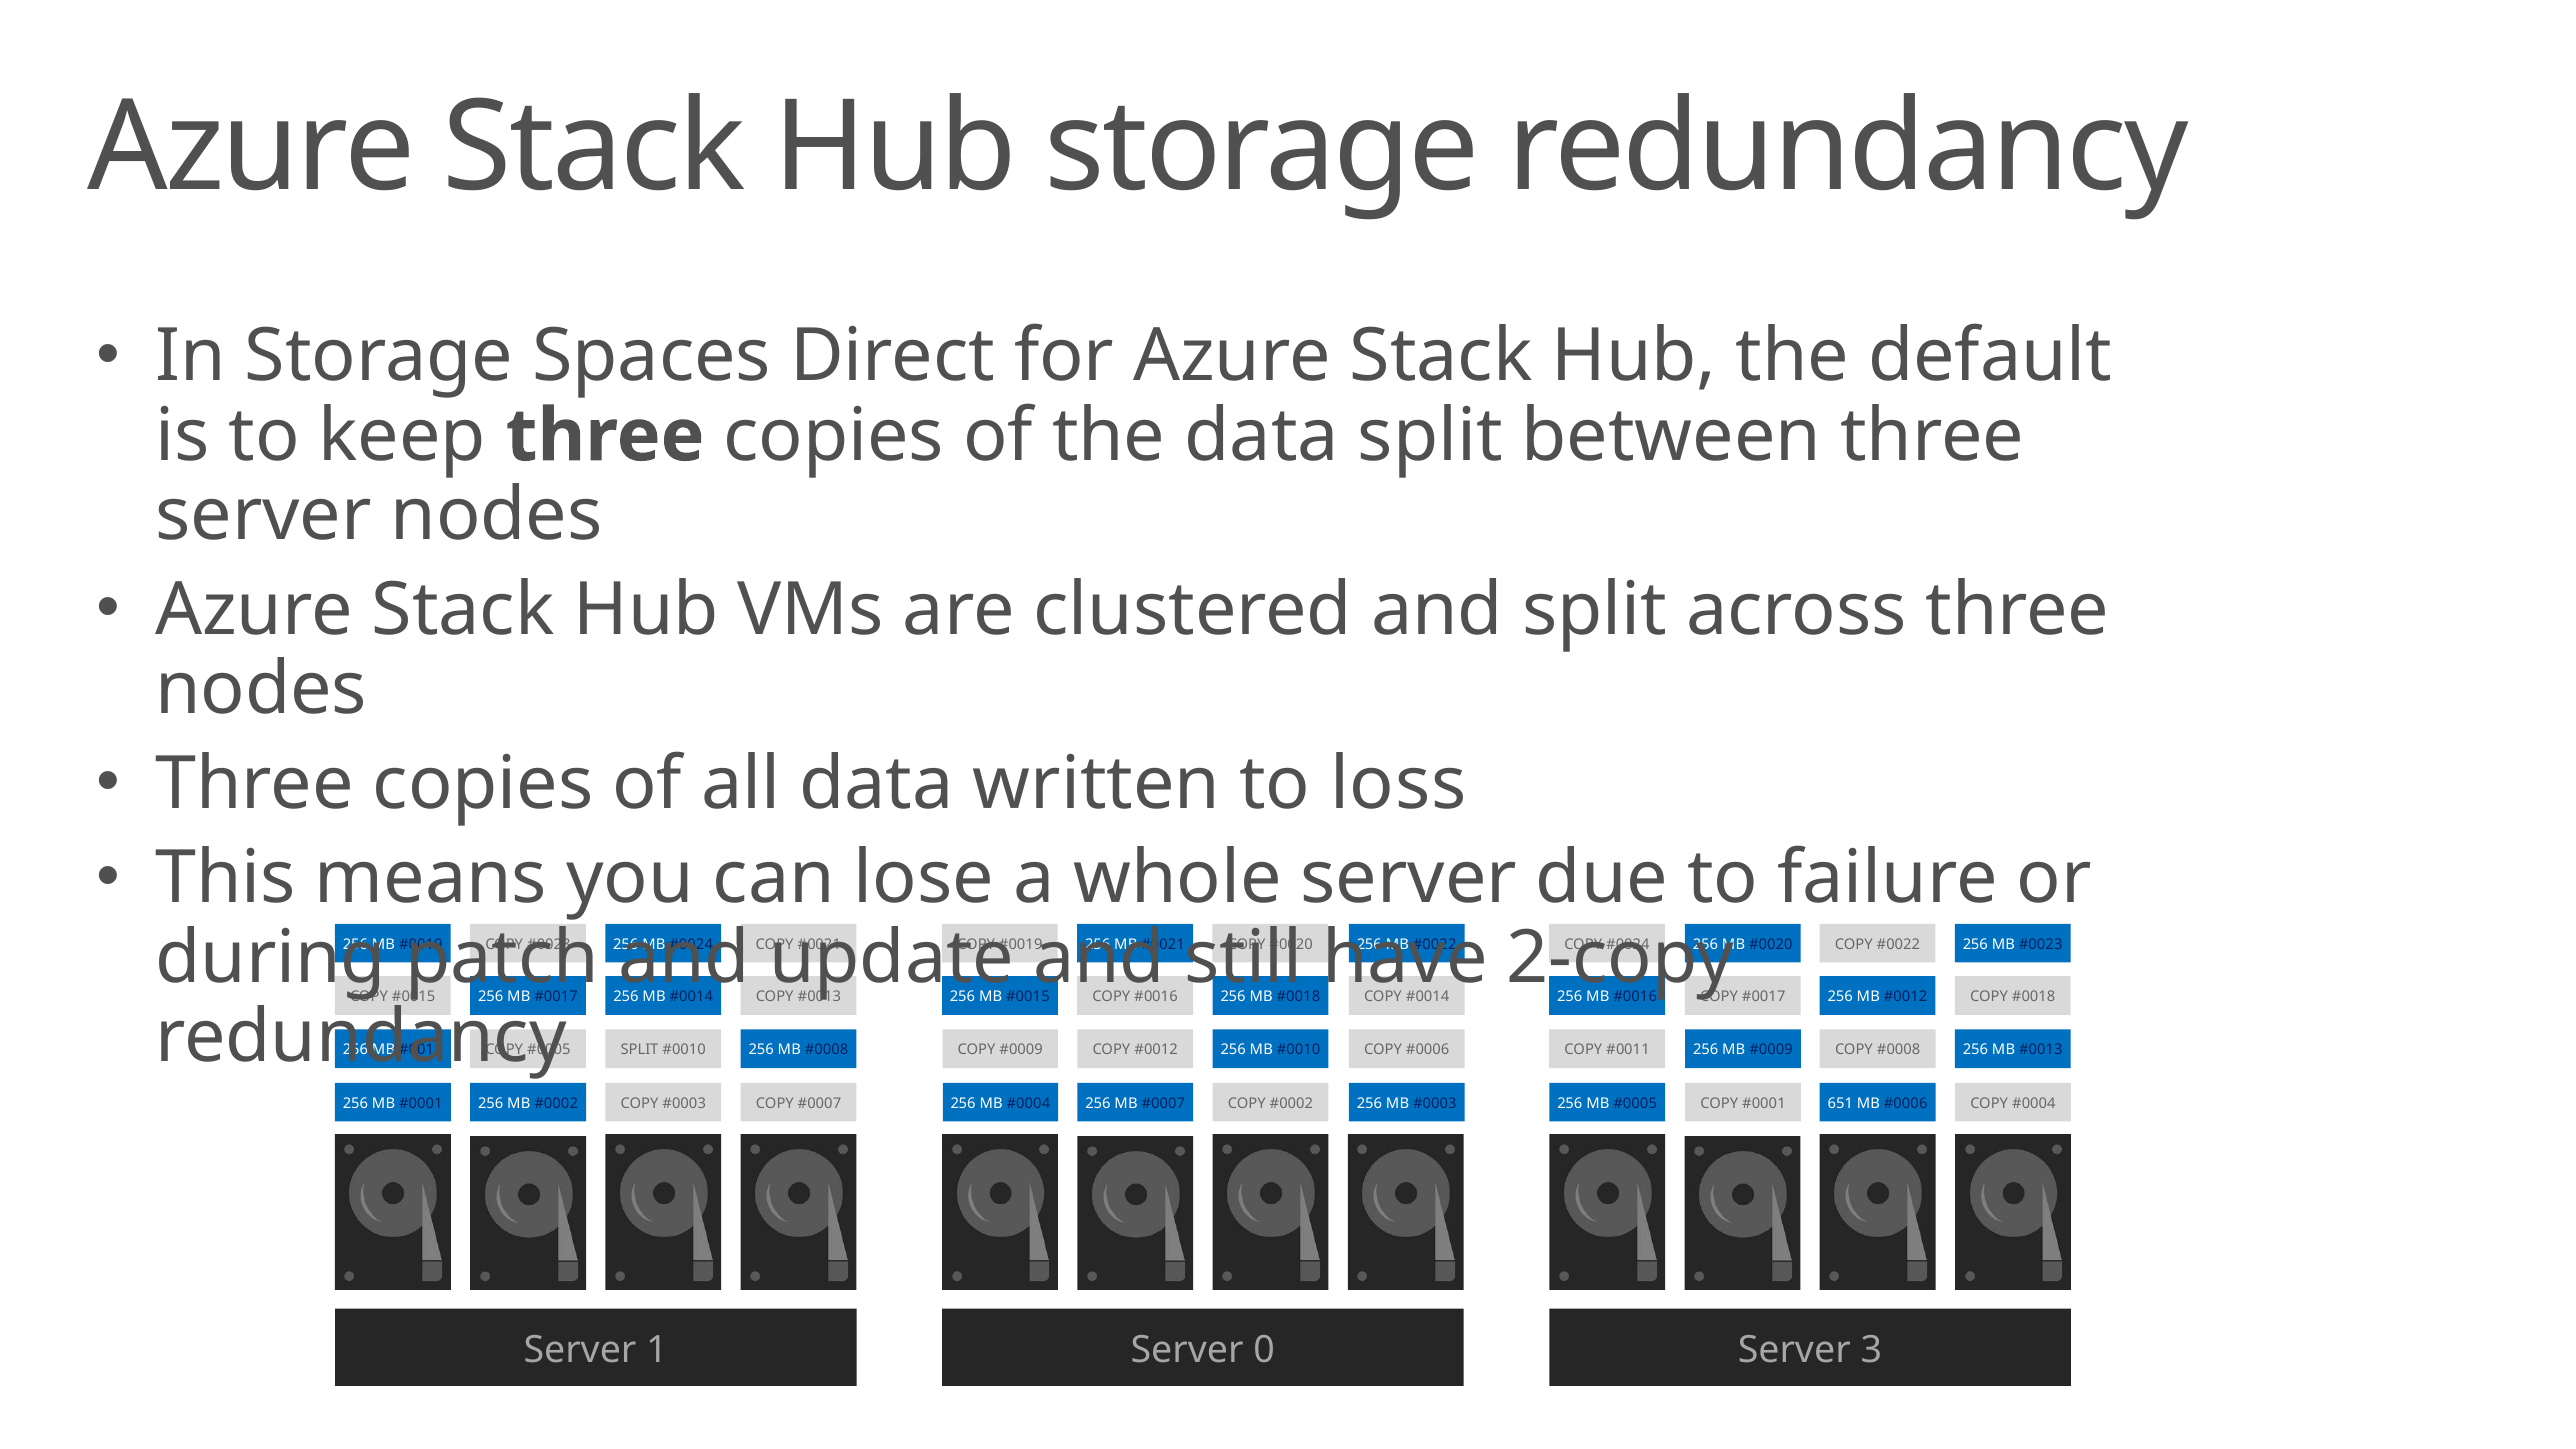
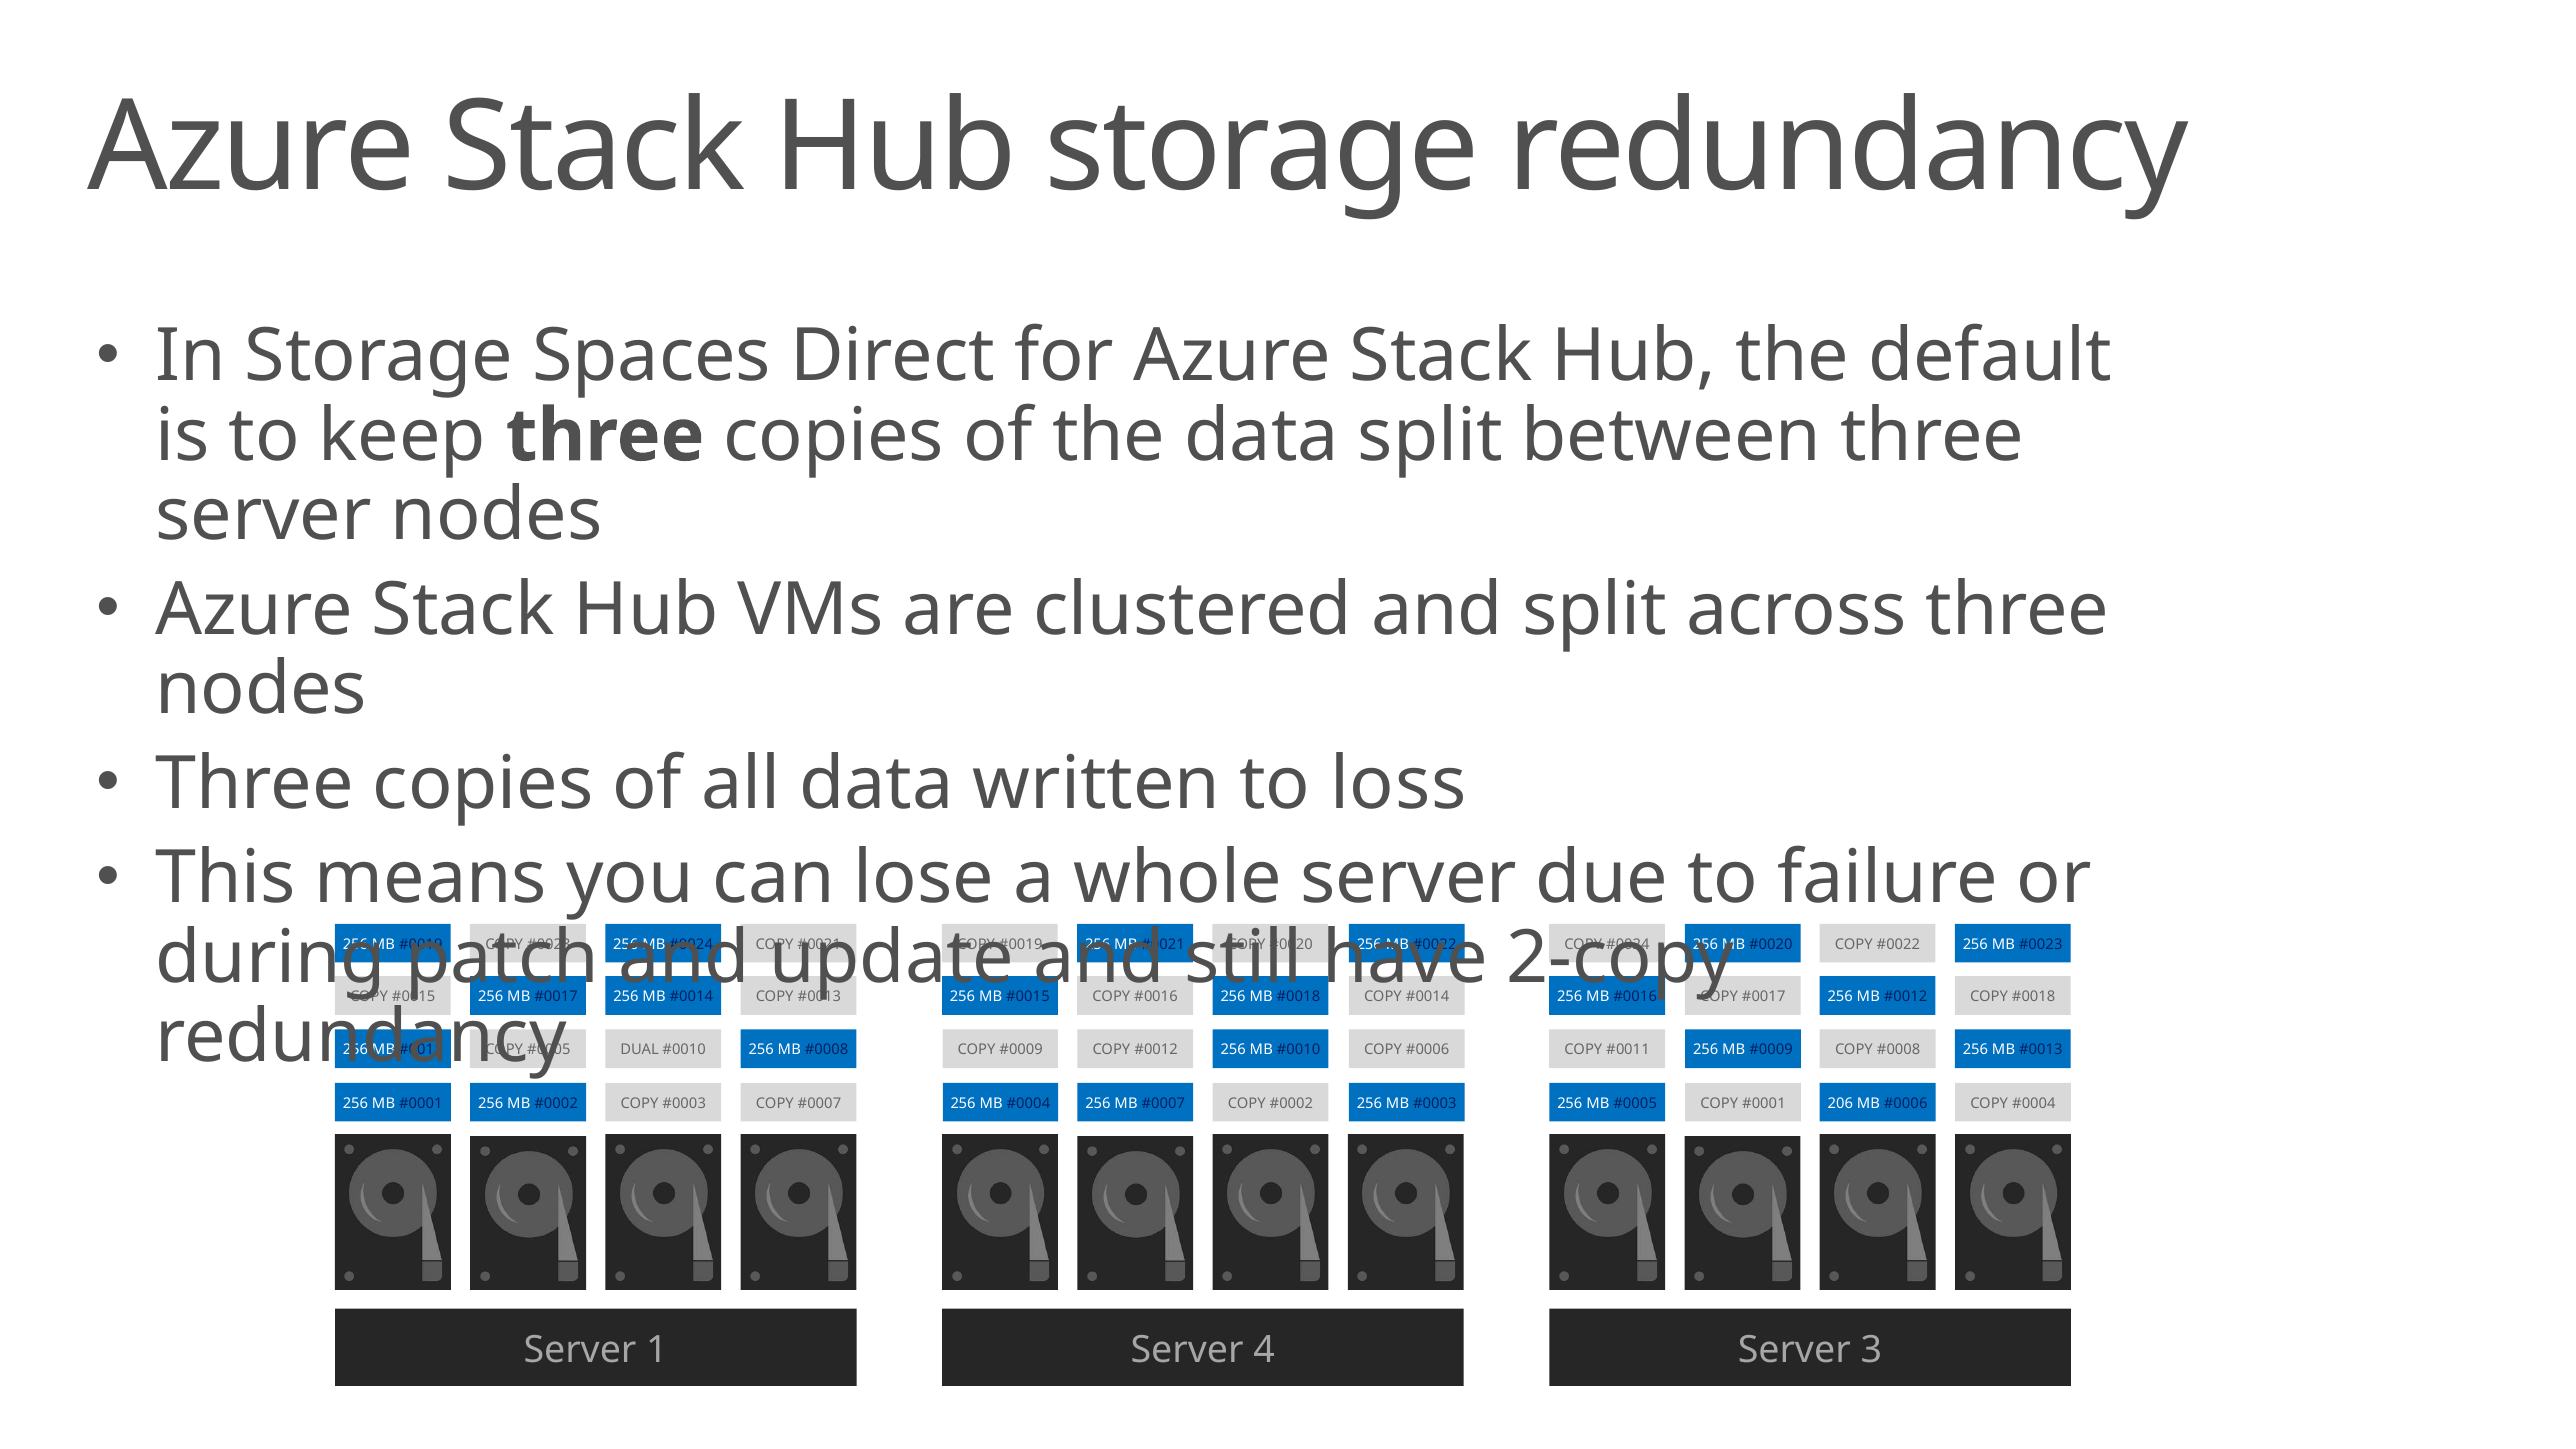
SPLIT at (640, 1050): SPLIT -> DUAL
651: 651 -> 206
0: 0 -> 4
